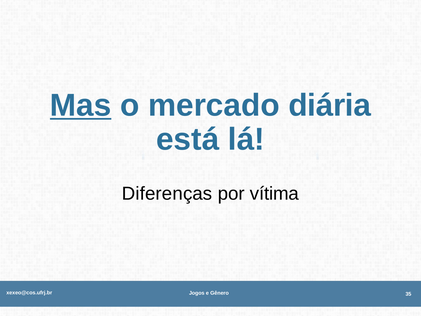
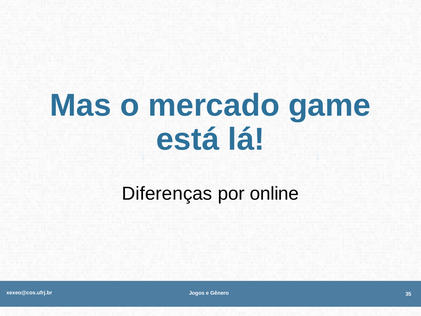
Mas underline: present -> none
diária: diária -> game
vítima: vítima -> online
